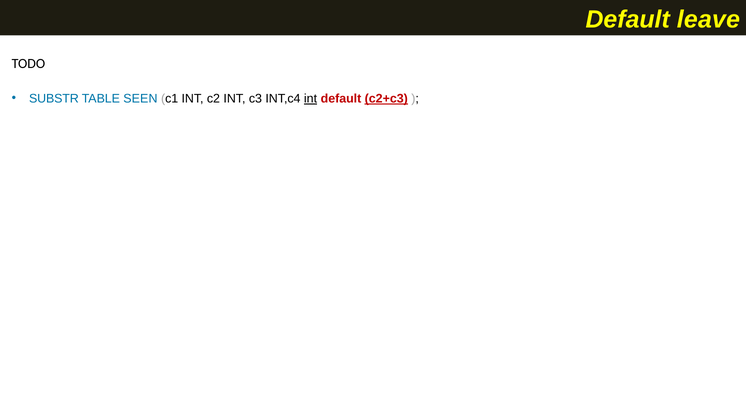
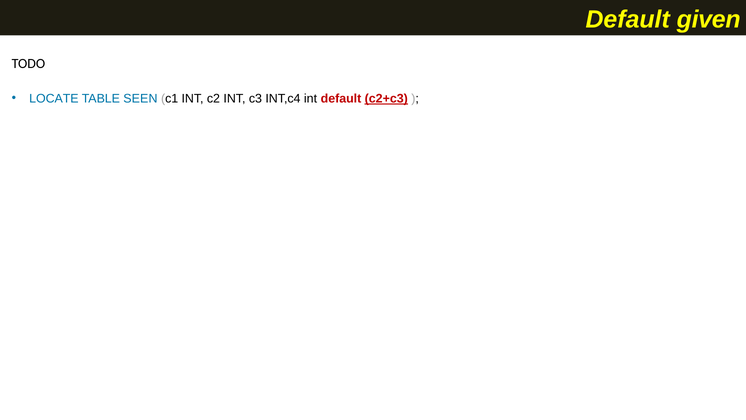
leave: leave -> given
SUBSTR: SUBSTR -> LOCATE
int at (311, 99) underline: present -> none
